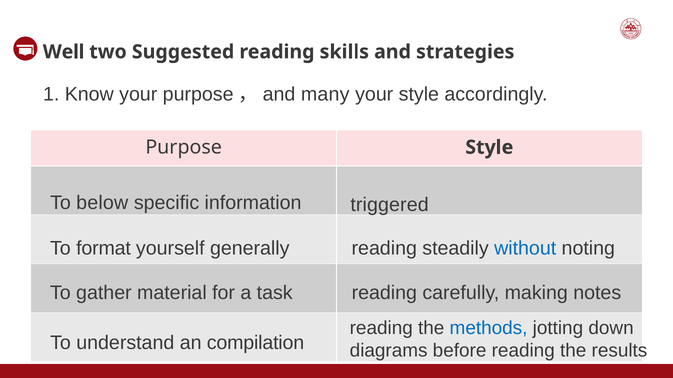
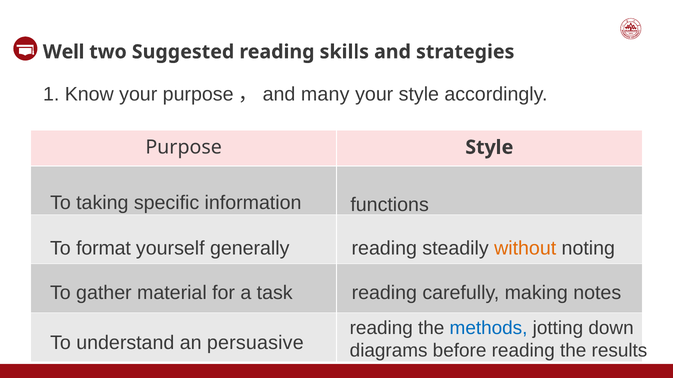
below: below -> taking
triggered: triggered -> functions
without colour: blue -> orange
compilation: compilation -> persuasive
